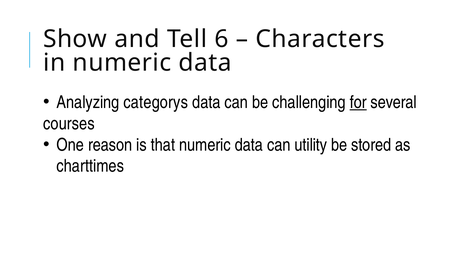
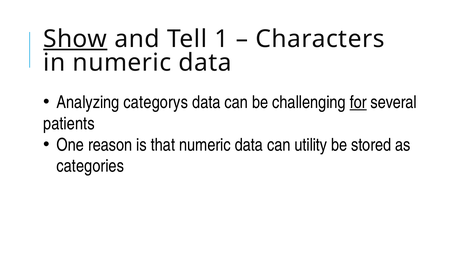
Show underline: none -> present
6: 6 -> 1
courses: courses -> patients
charttimes: charttimes -> categories
